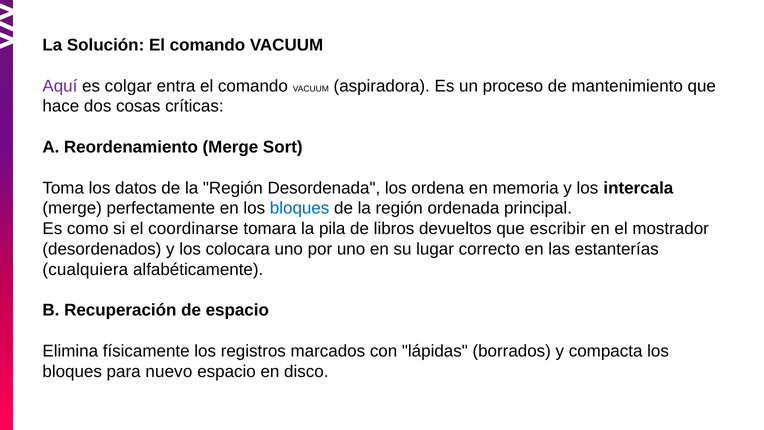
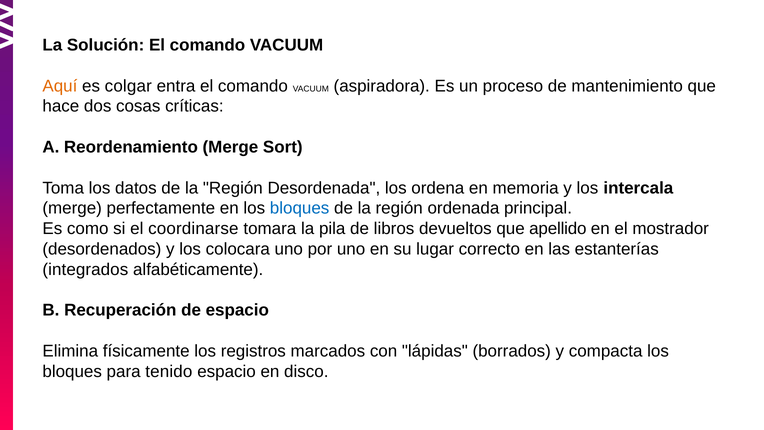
Aquí colour: purple -> orange
escribir: escribir -> apellido
cualquiera: cualquiera -> integrados
nuevo: nuevo -> tenido
